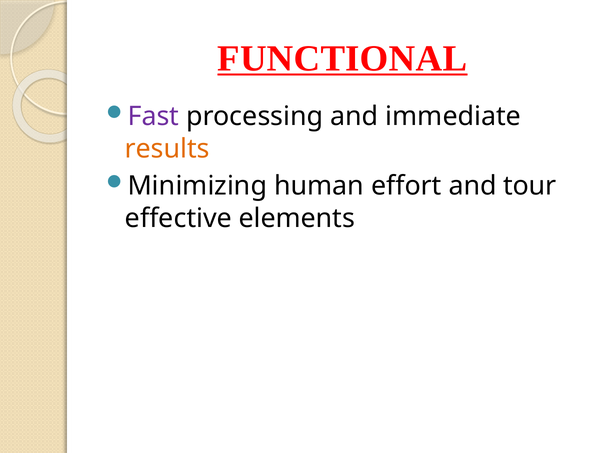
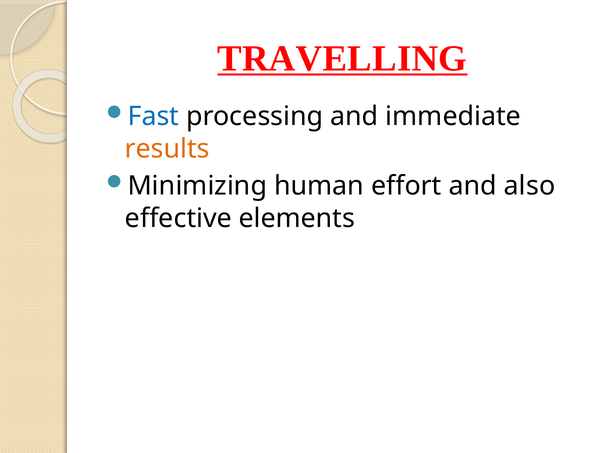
FUNCTIONAL: FUNCTIONAL -> TRAVELLING
Fast colour: purple -> blue
tour: tour -> also
